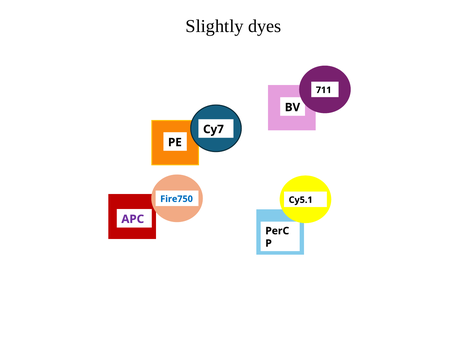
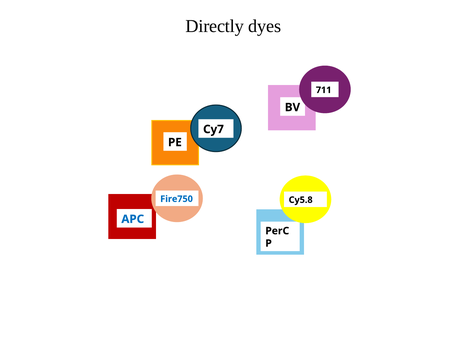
Slightly: Slightly -> Directly
Cy5.1: Cy5.1 -> Cy5.8
APC colour: purple -> blue
